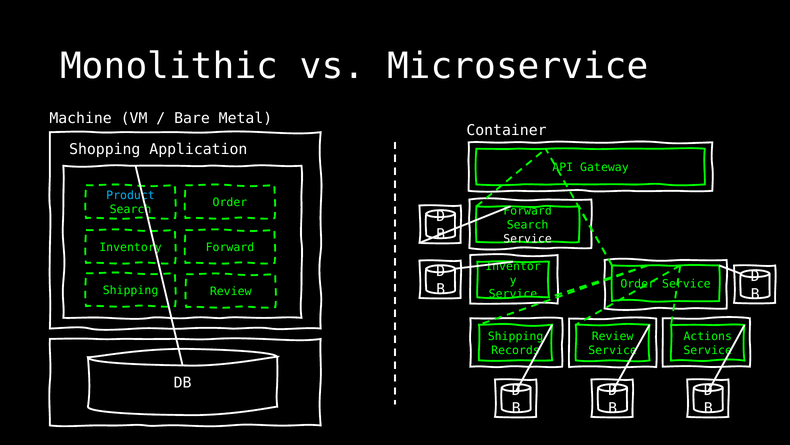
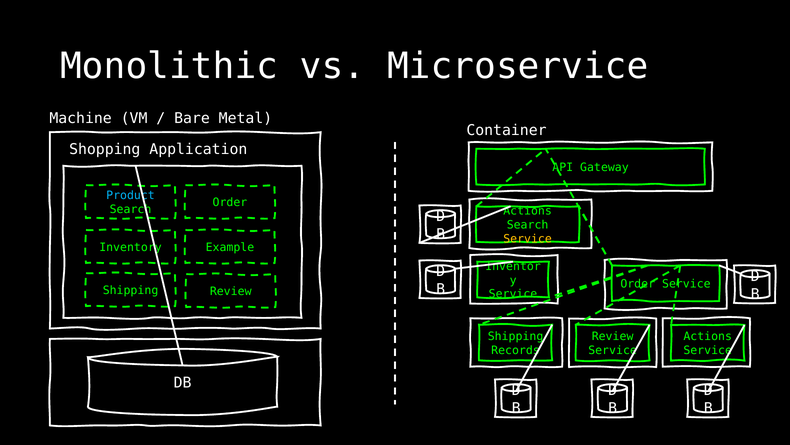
Forward at (528, 211): Forward -> Actions
Service at (528, 238) colour: white -> yellow
Inventory Forward: Forward -> Example
